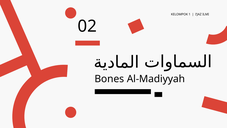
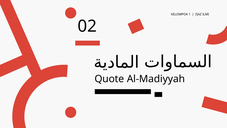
Bones: Bones -> Quote
